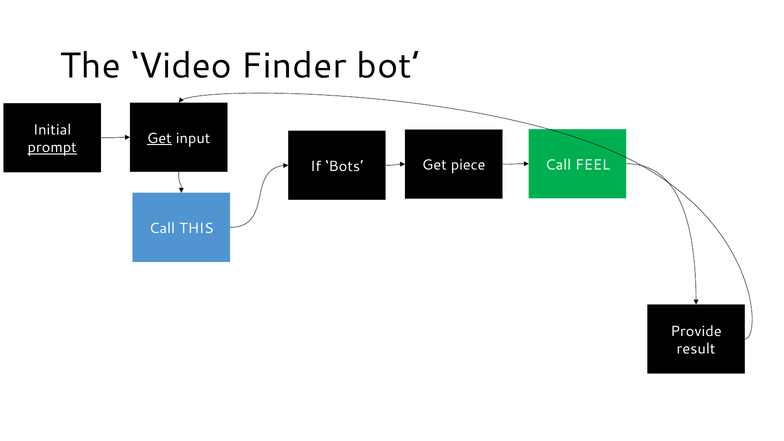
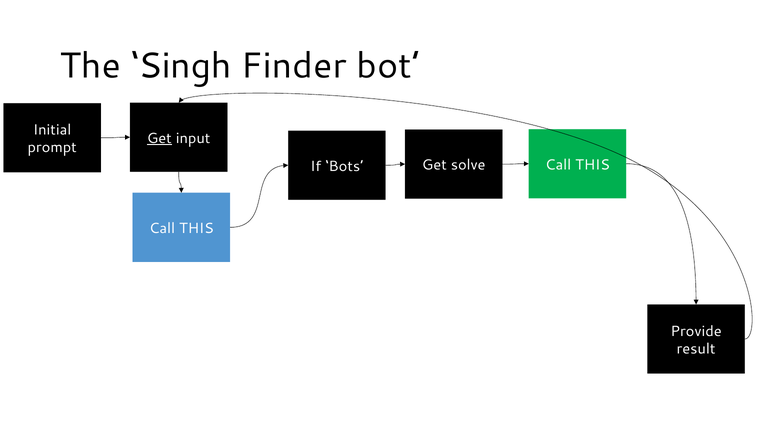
Video: Video -> Singh
prompt underline: present -> none
piece: piece -> solve
FEEL at (593, 165): FEEL -> THIS
